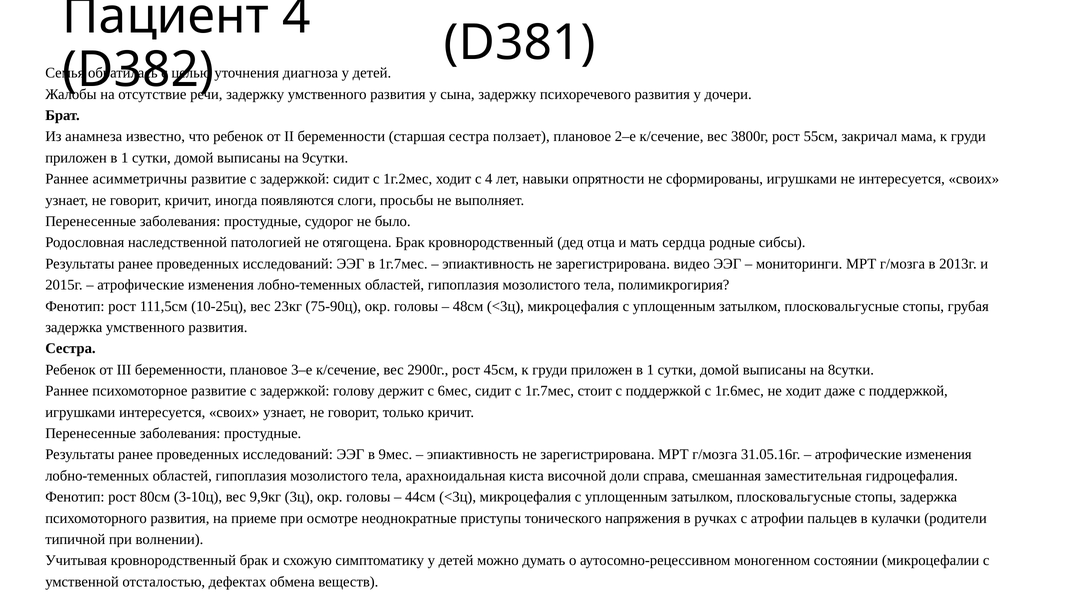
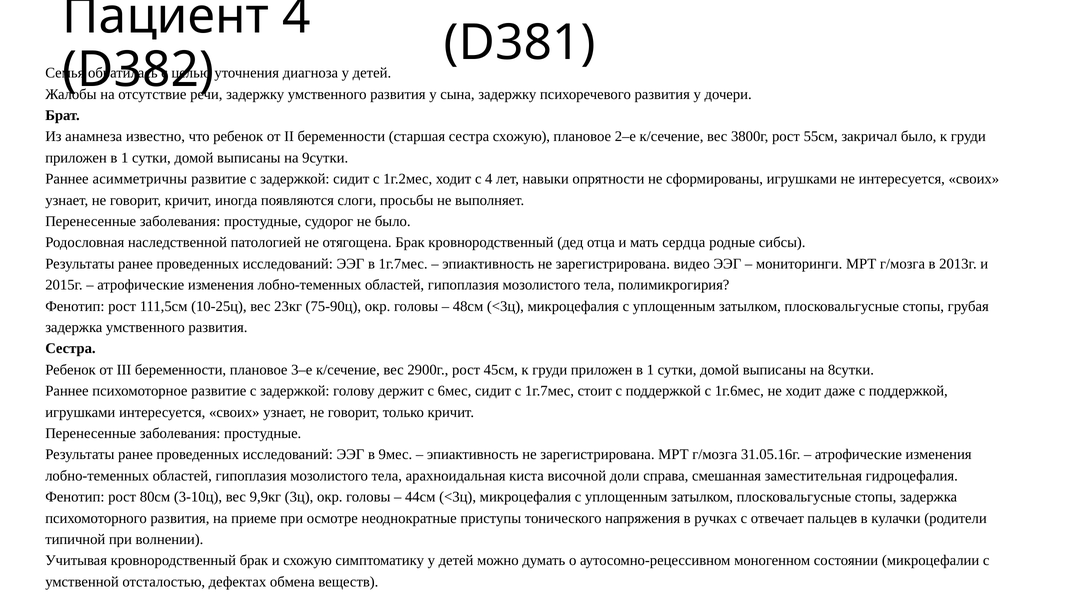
сестра ползает: ползает -> схожую
закричал мама: мама -> было
атрофии: атрофии -> отвечает
